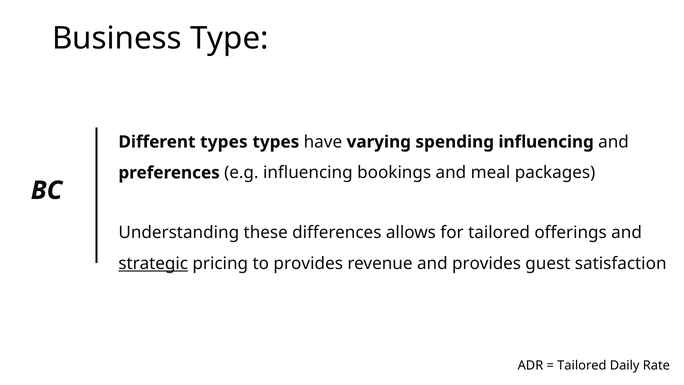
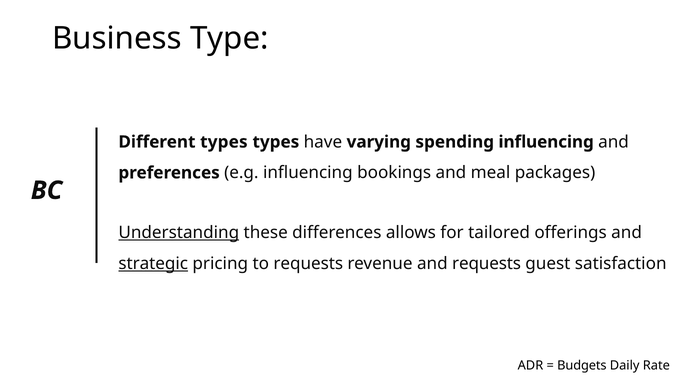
Understanding underline: none -> present
to provides: provides -> requests
and provides: provides -> requests
Tailored at (582, 365): Tailored -> Budgets
